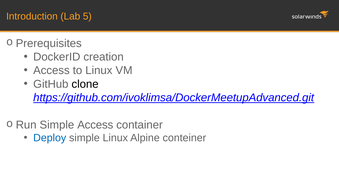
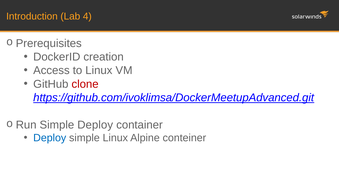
5: 5 -> 4
clone colour: black -> red
Simple Access: Access -> Deploy
